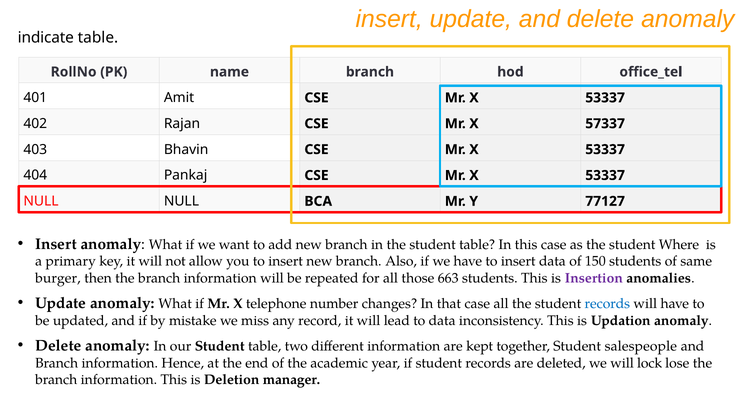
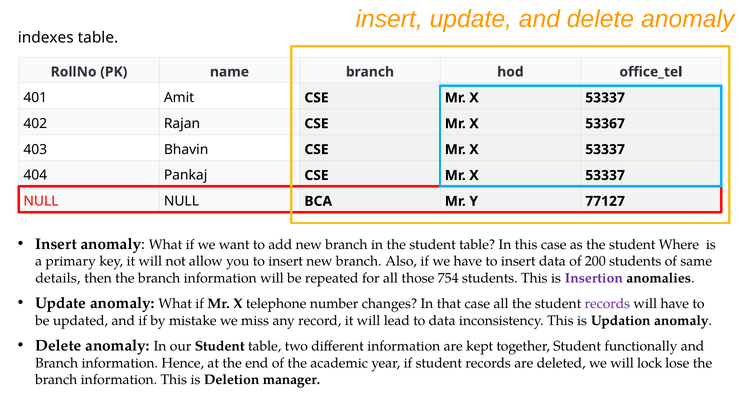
indicate: indicate -> indexes
57337: 57337 -> 53367
150: 150 -> 200
burger: burger -> details
663: 663 -> 754
records at (607, 304) colour: blue -> purple
salespeople: salespeople -> functionally
